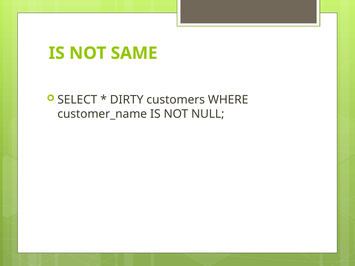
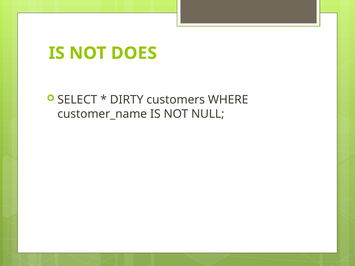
SAME: SAME -> DOES
